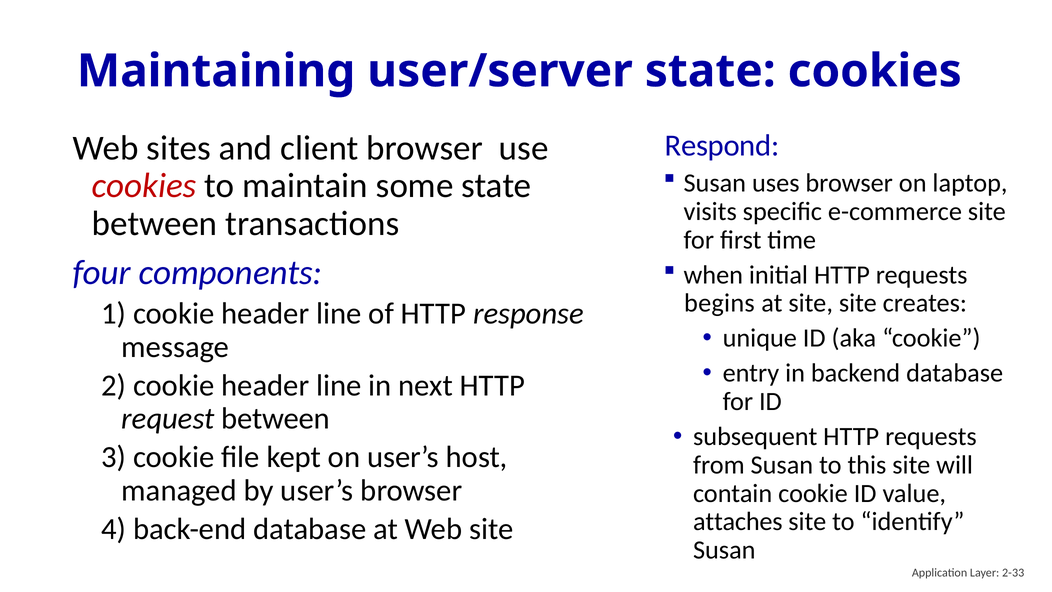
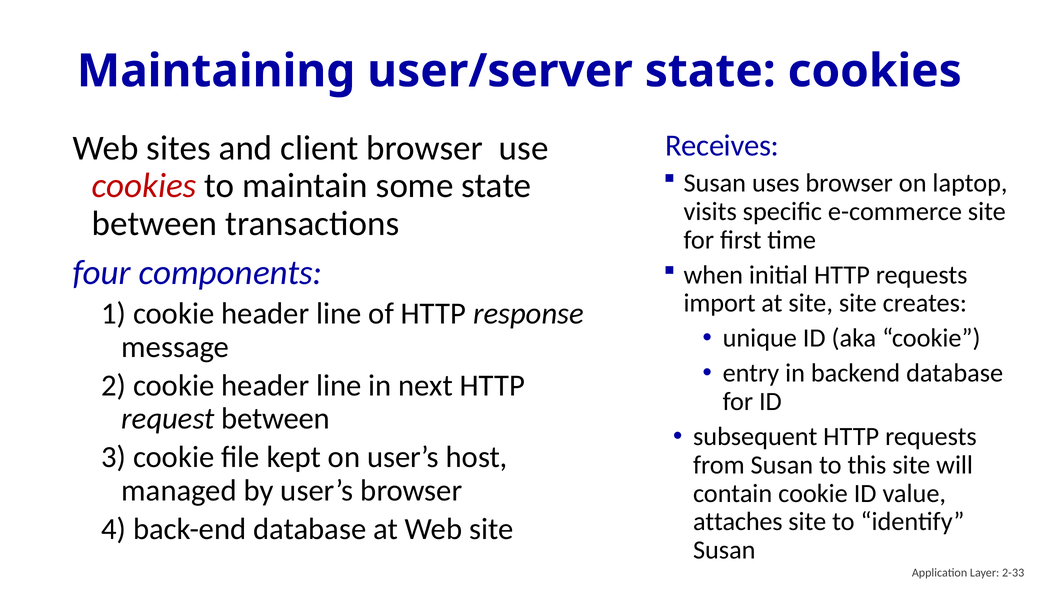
Respond: Respond -> Receives
begins: begins -> import
